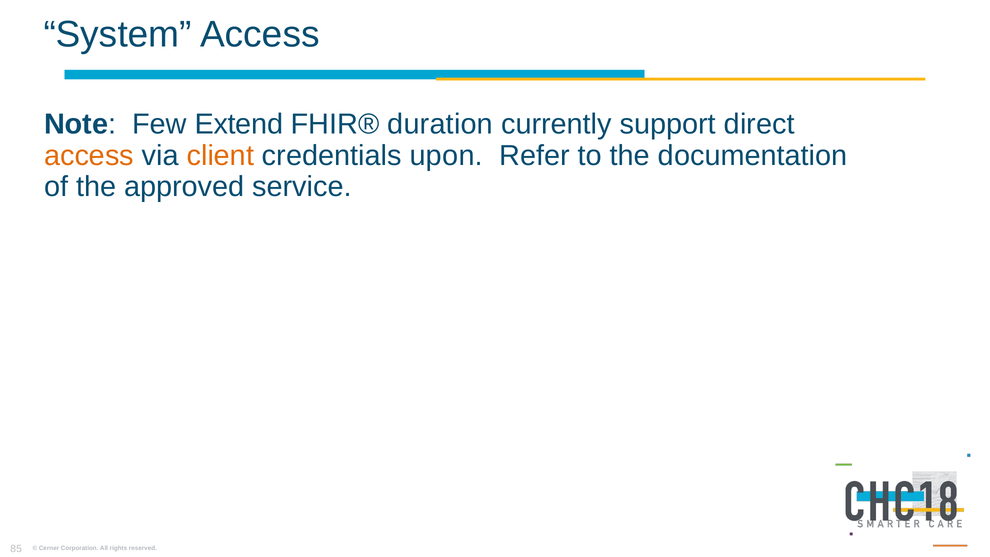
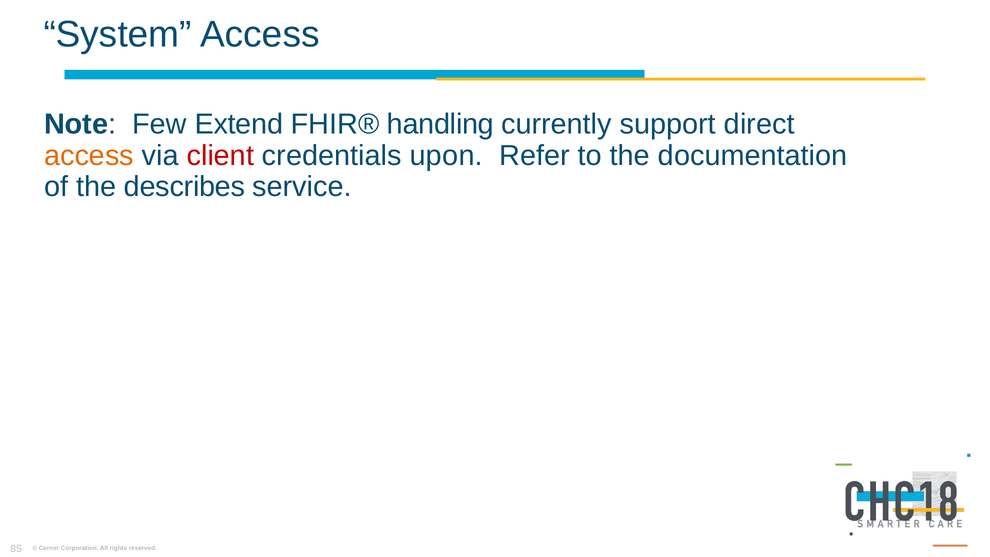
duration: duration -> handling
client colour: orange -> red
approved: approved -> describes
